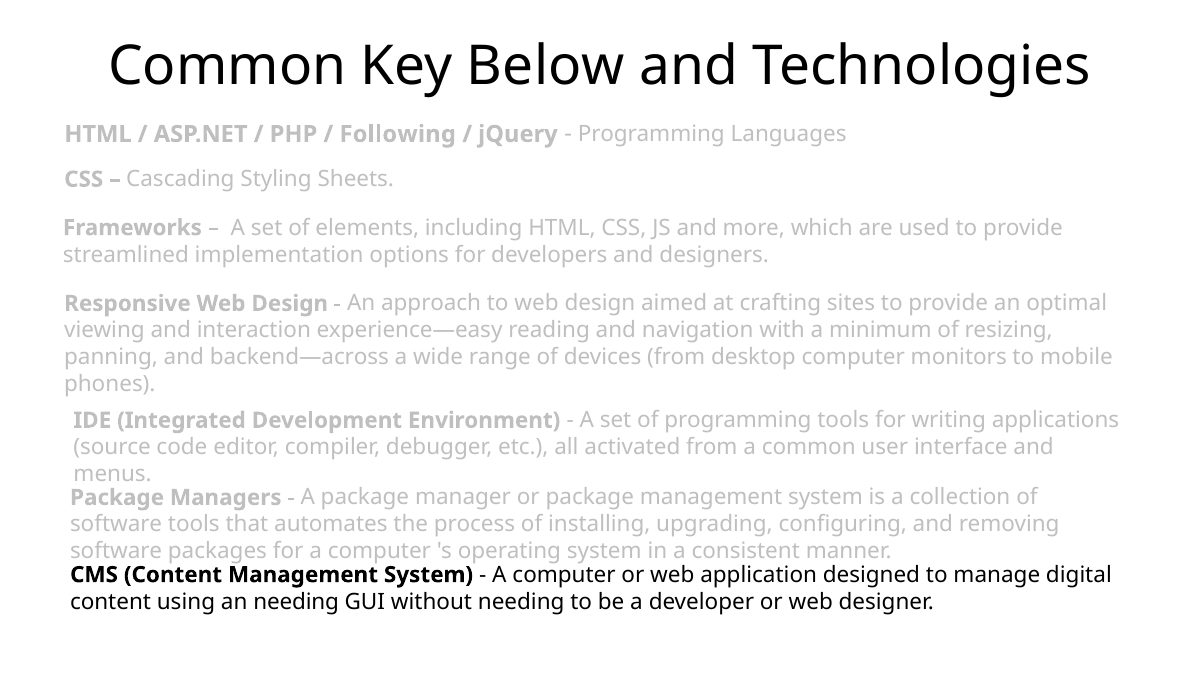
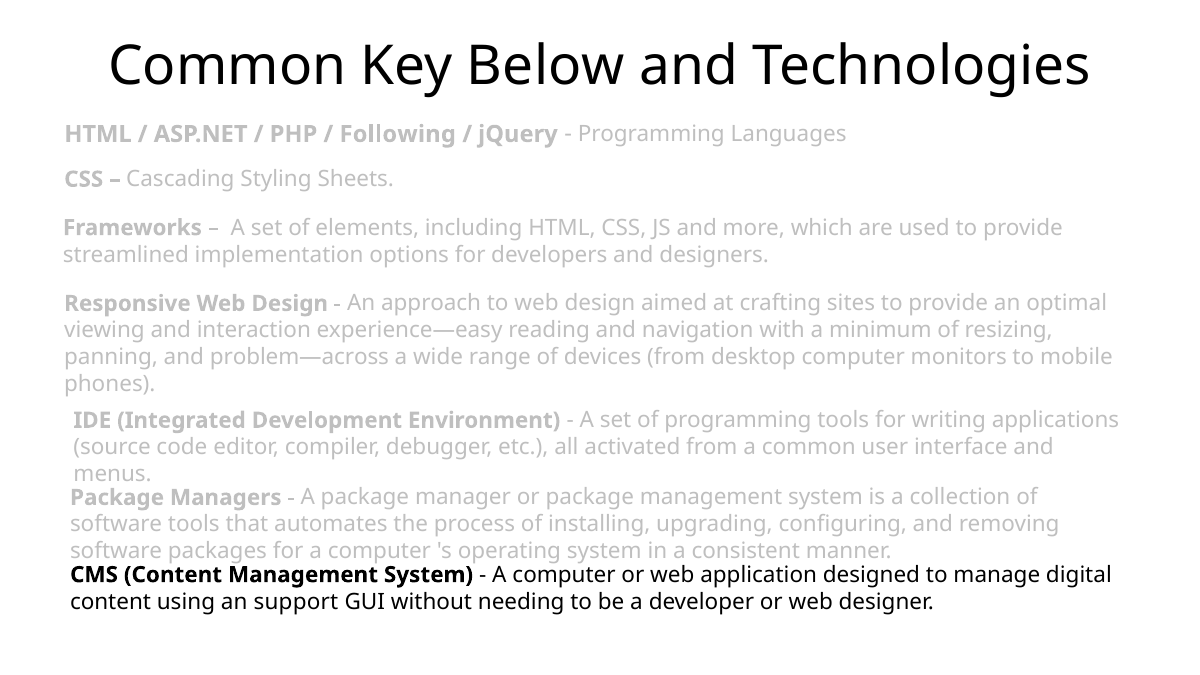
backend—across: backend—across -> problem—across
an needing: needing -> support
